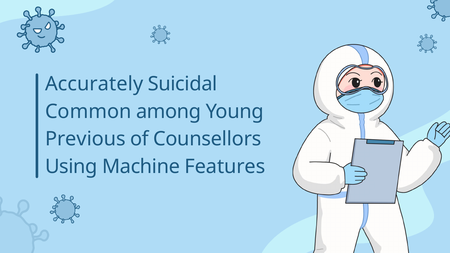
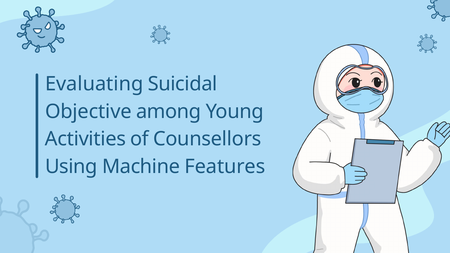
Accurately: Accurately -> Evaluating
Common: Common -> Objective
Previous: Previous -> Activities
